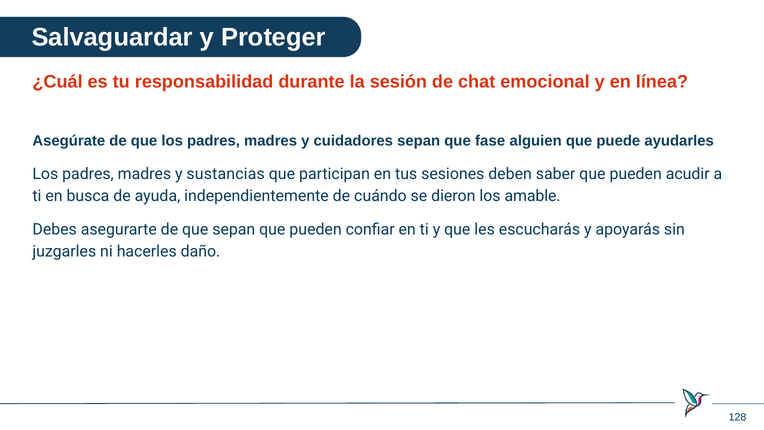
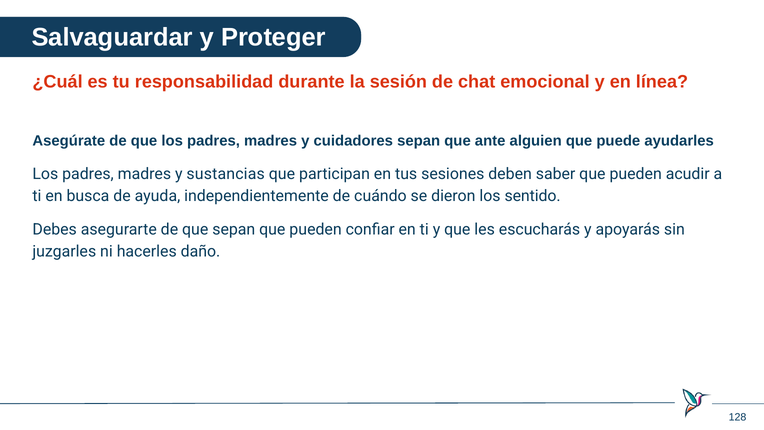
fase: fase -> ante
amable: amable -> sentido
